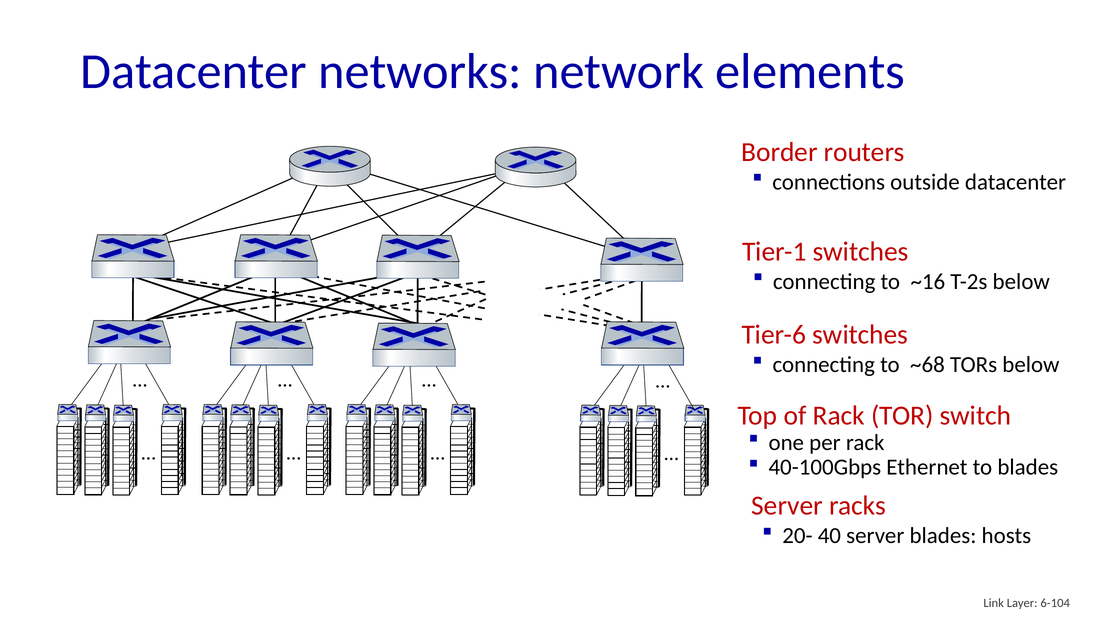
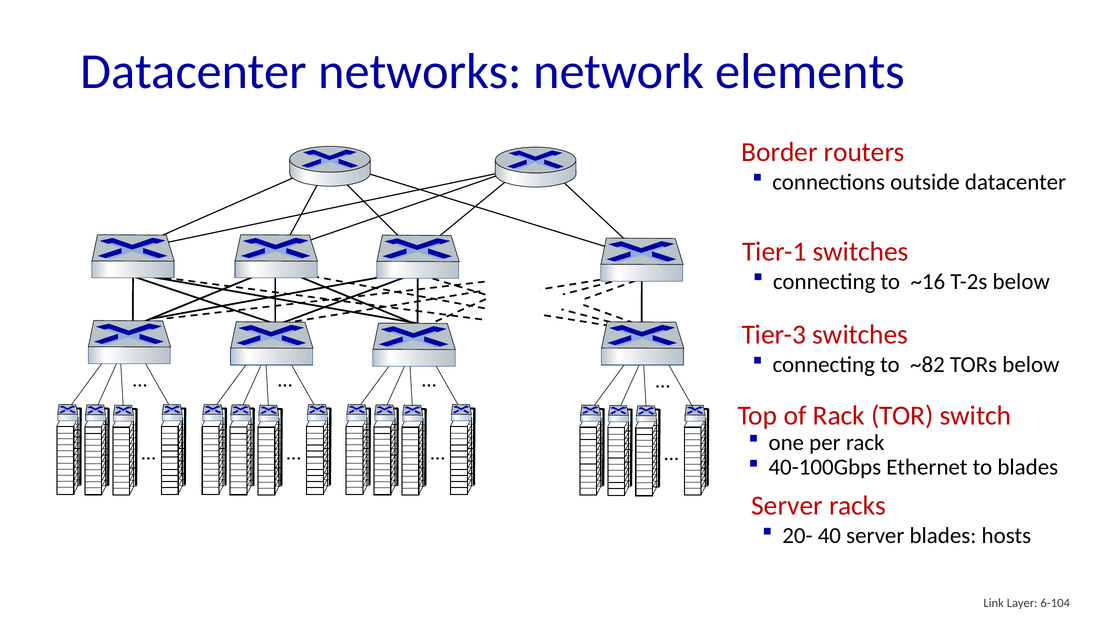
Tier-6: Tier-6 -> Tier-3
~68: ~68 -> ~82
